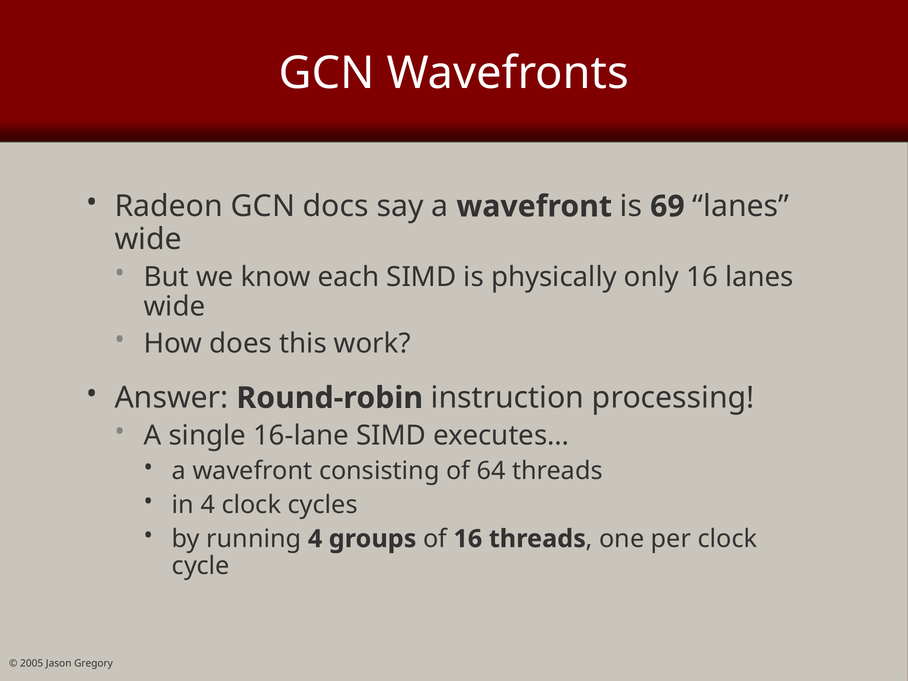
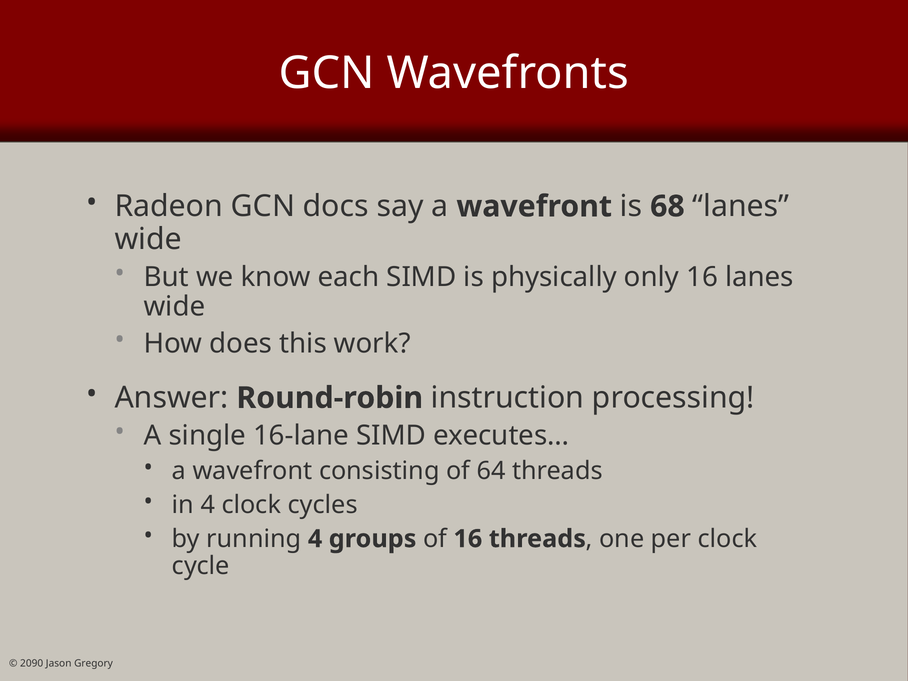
69: 69 -> 68
2005: 2005 -> 2090
